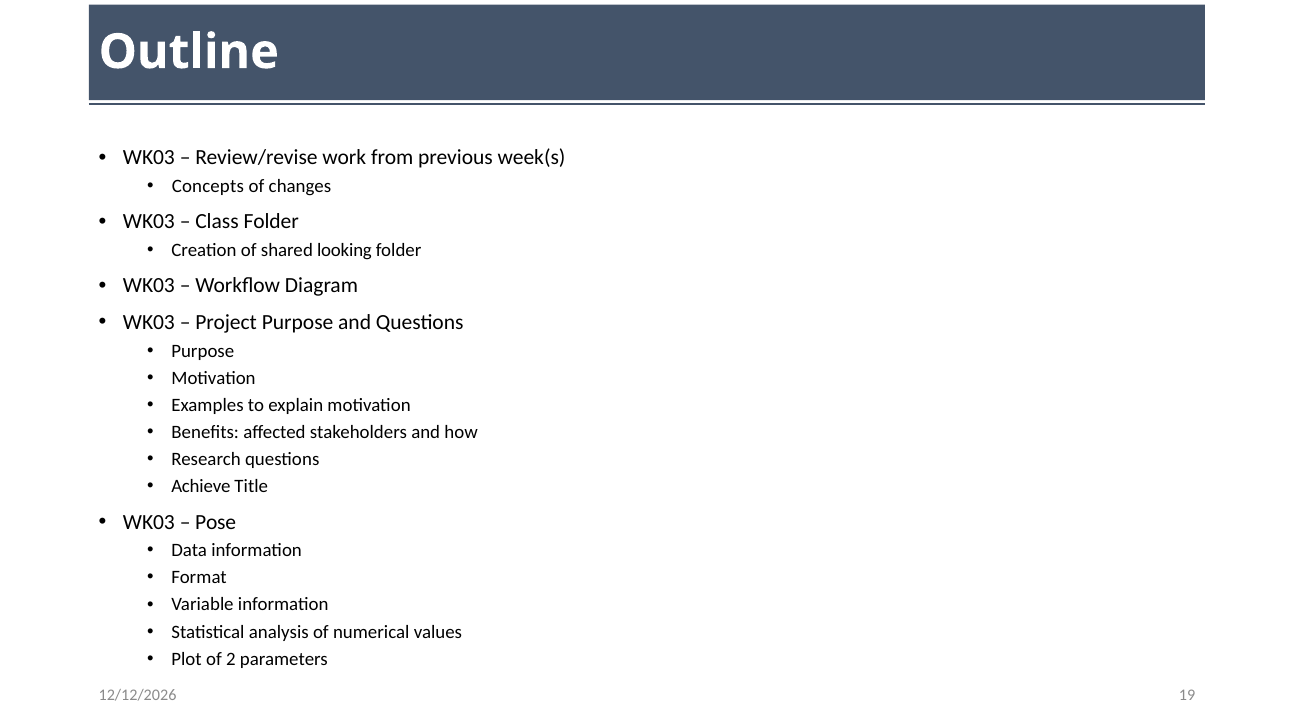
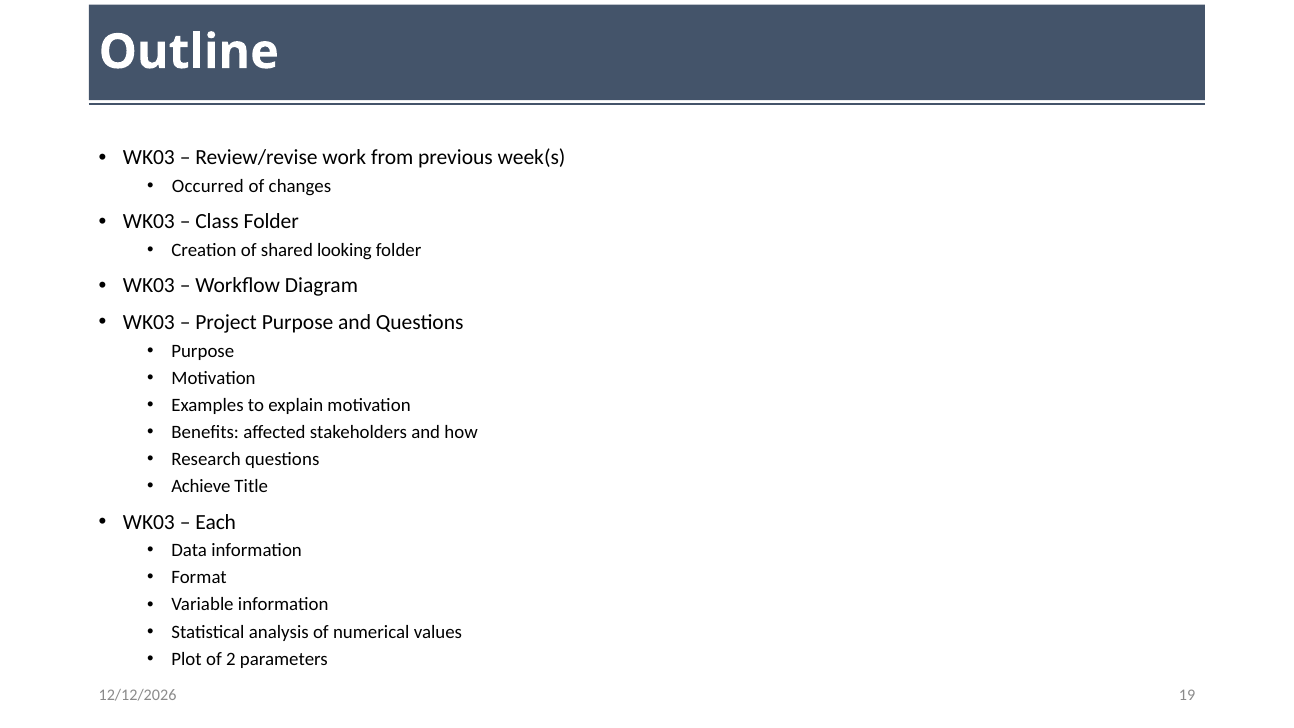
Concepts: Concepts -> Occurred
Pose: Pose -> Each
